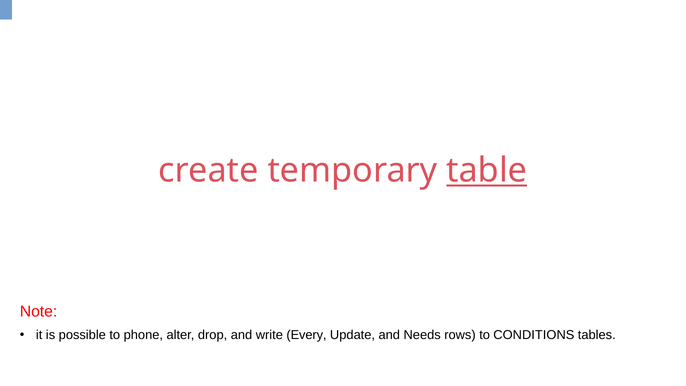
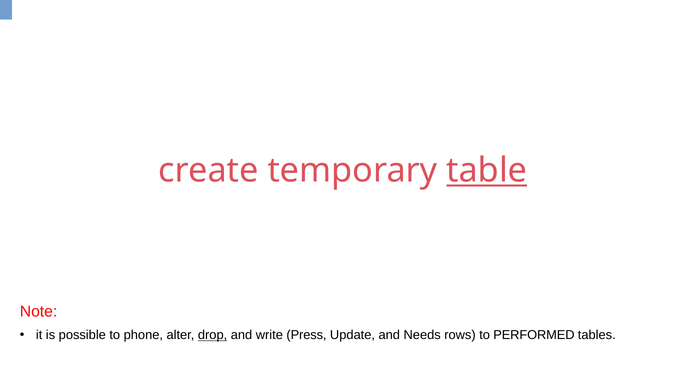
drop underline: none -> present
Every: Every -> Press
CONDITIONS: CONDITIONS -> PERFORMED
